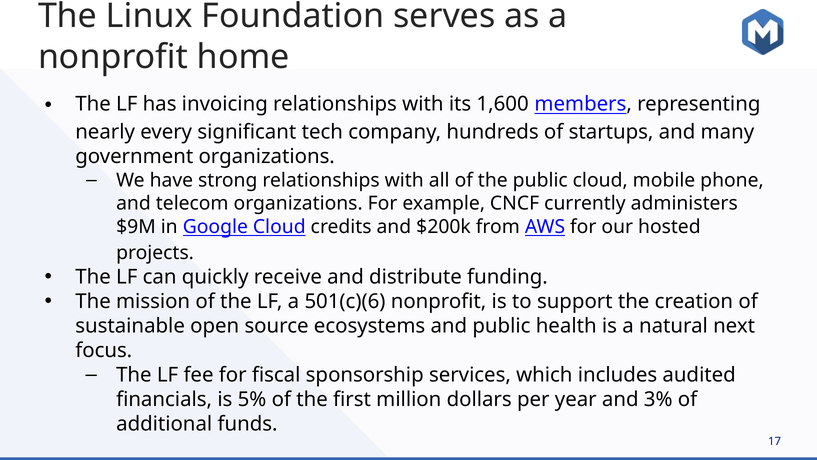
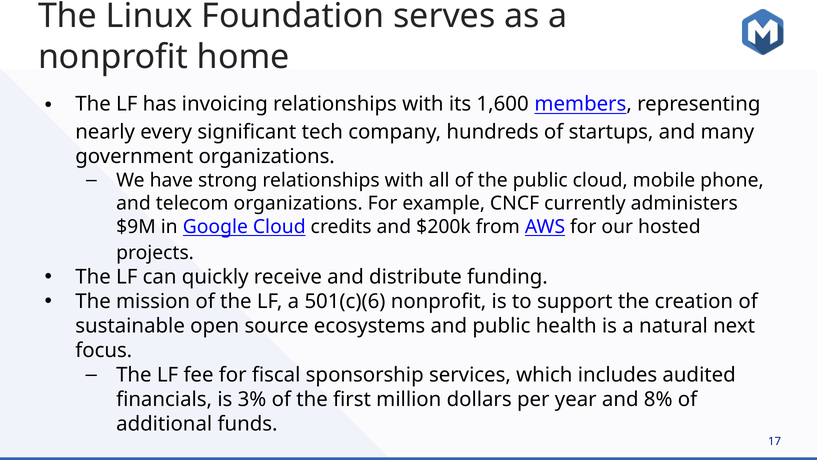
5%: 5% -> 3%
3%: 3% -> 8%
